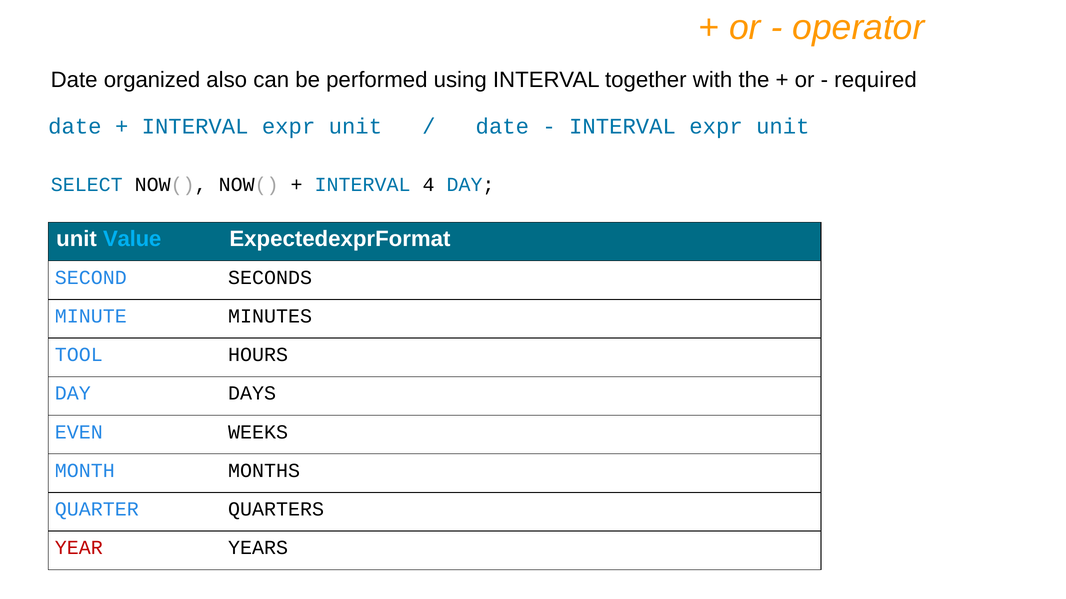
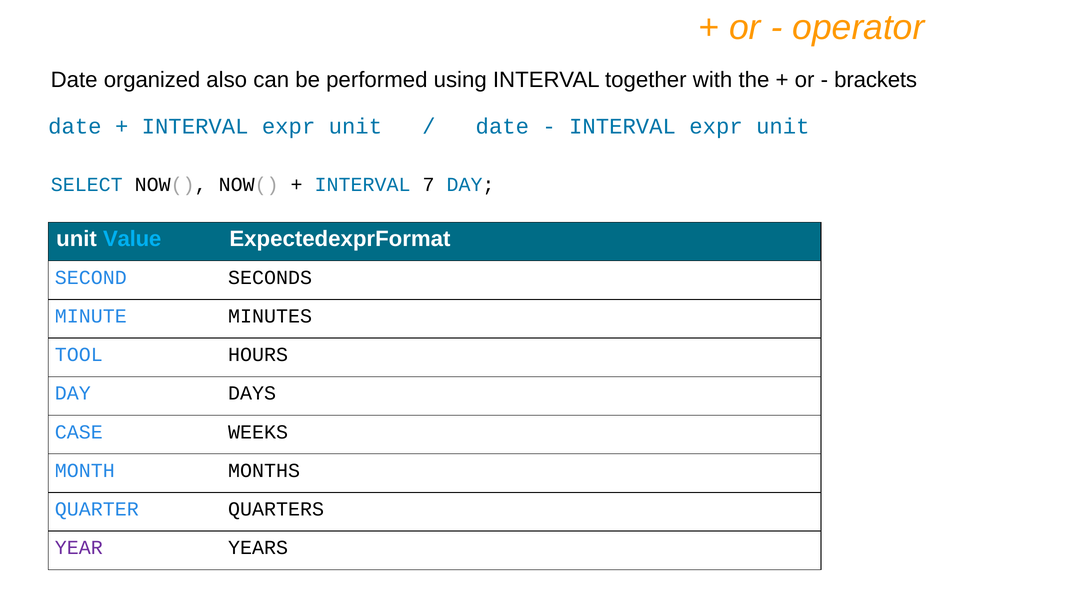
required: required -> brackets
4: 4 -> 7
EVEN: EVEN -> CASE
YEAR colour: red -> purple
